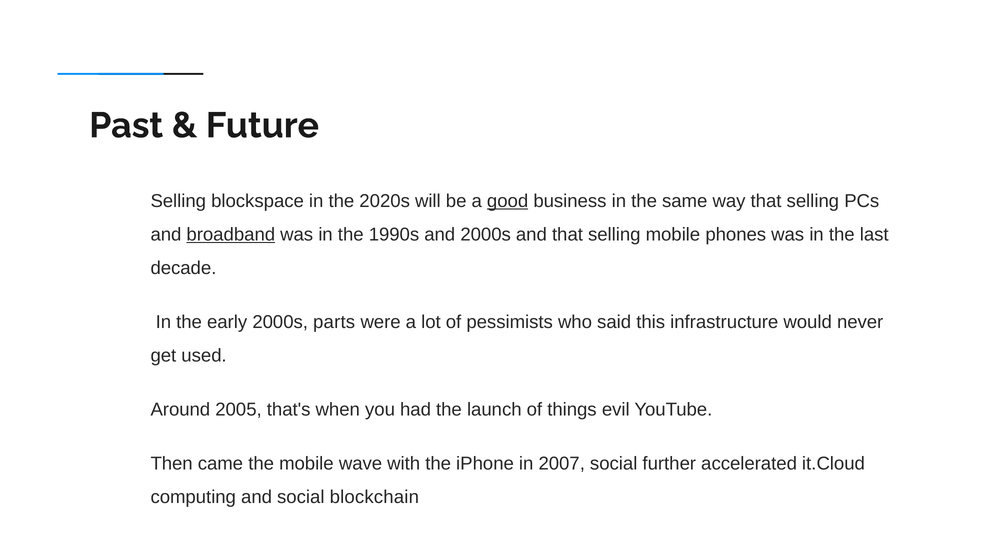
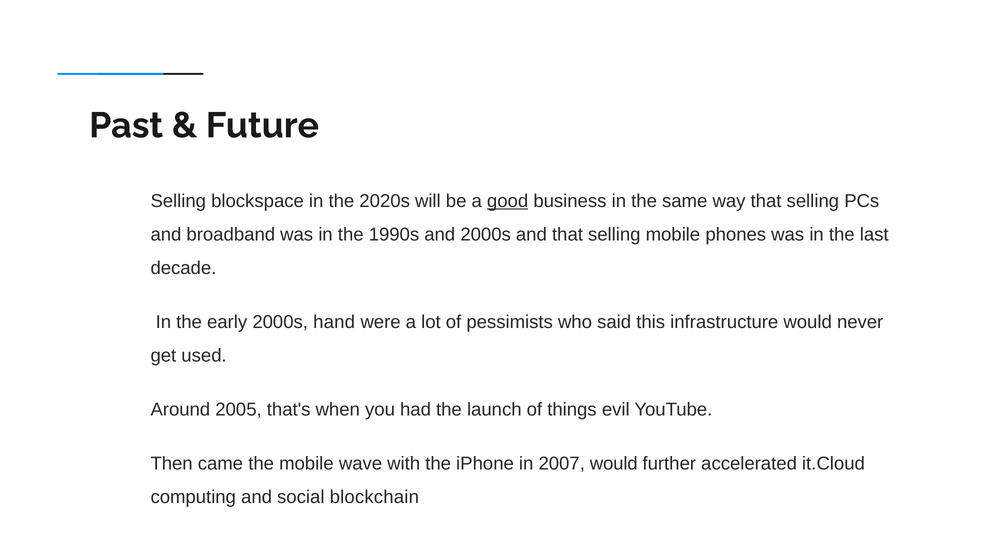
broadband underline: present -> none
parts: parts -> hand
2007 social: social -> would
